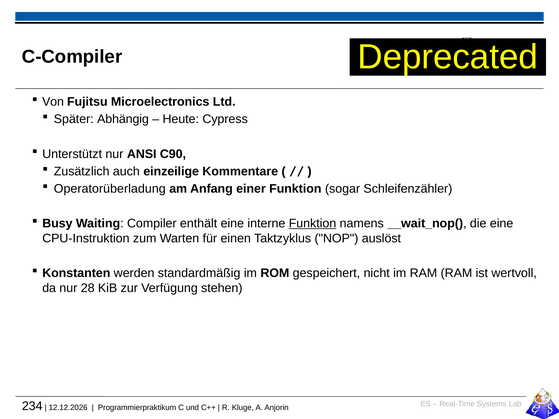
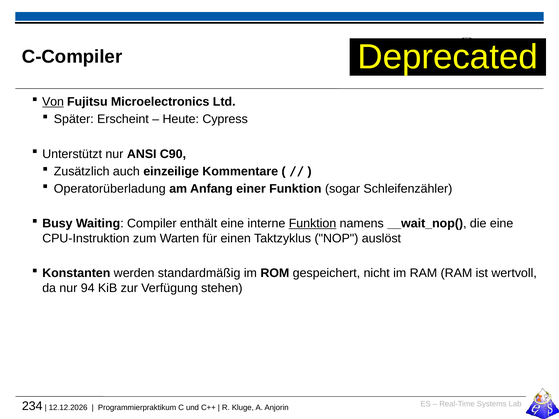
Von underline: none -> present
Abhängig: Abhängig -> Erscheint
28: 28 -> 94
